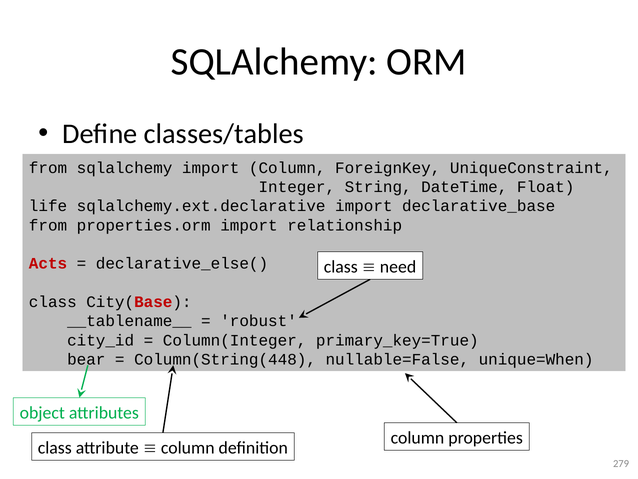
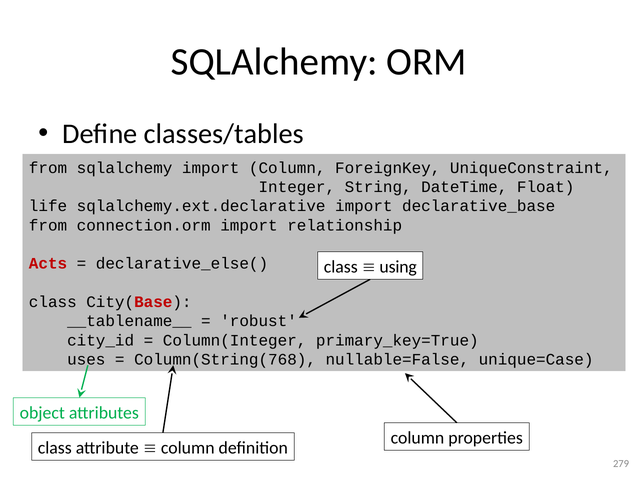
properties.orm: properties.orm -> connection.orm
need: need -> using
bear: bear -> uses
Column(String(448: Column(String(448 -> Column(String(768
unique=When: unique=When -> unique=Case
